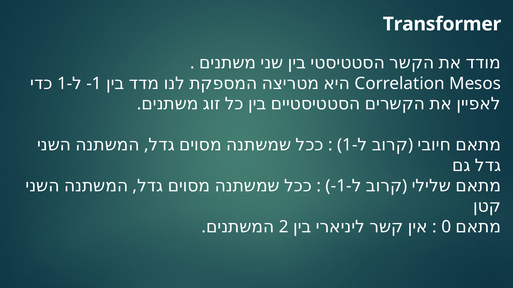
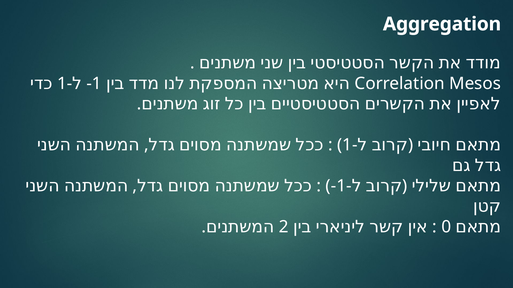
Transformer: Transformer -> Aggregation
